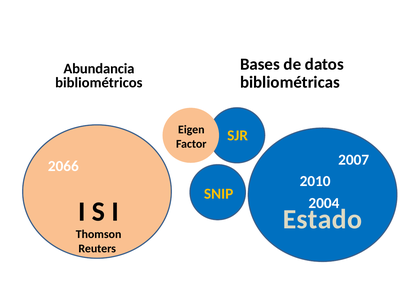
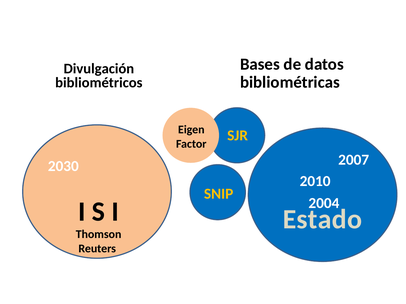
Abundancia: Abundancia -> Divulgación
2066: 2066 -> 2030
